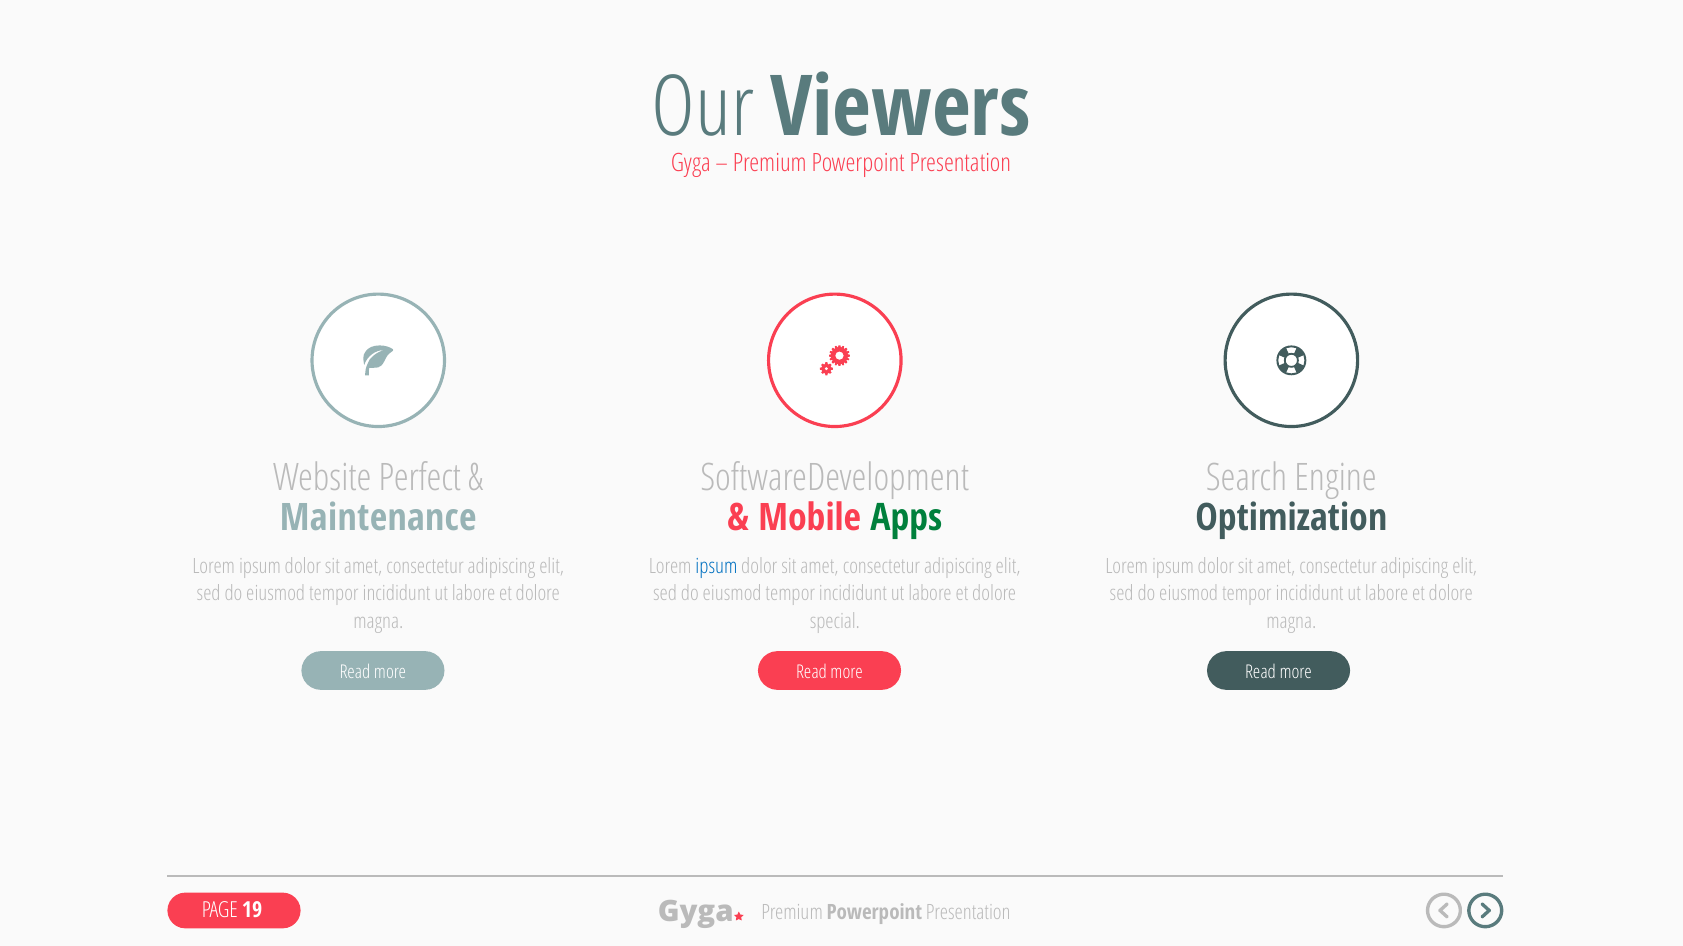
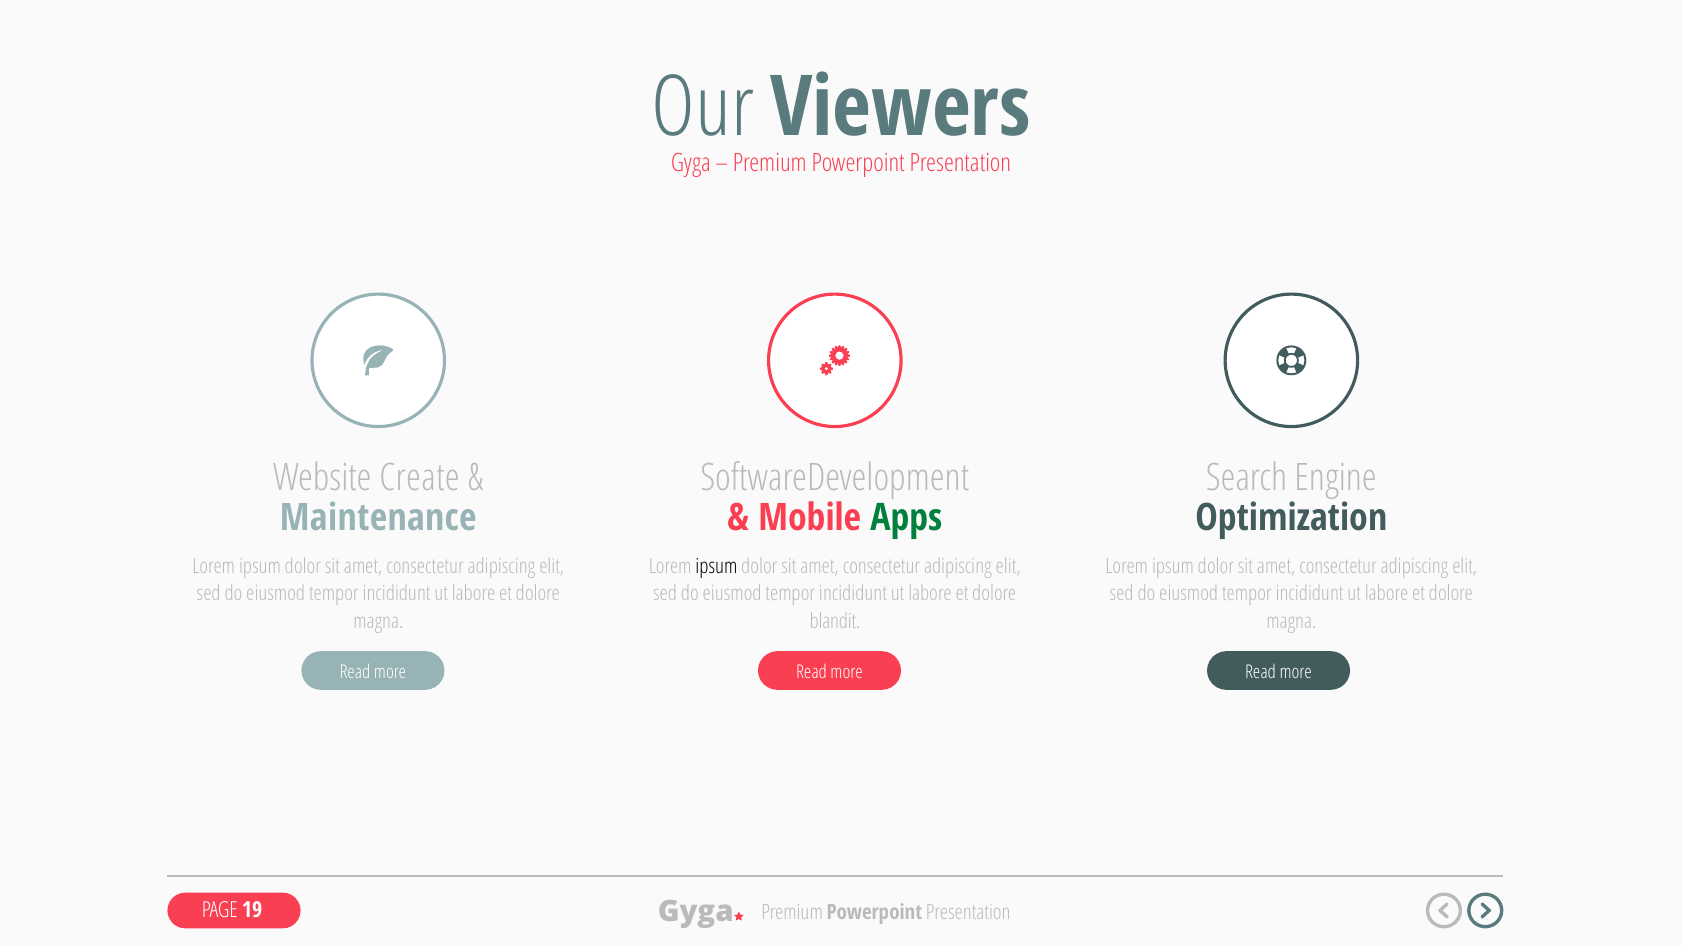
Perfect: Perfect -> Create
ipsum at (716, 567) colour: blue -> black
special: special -> blandit
